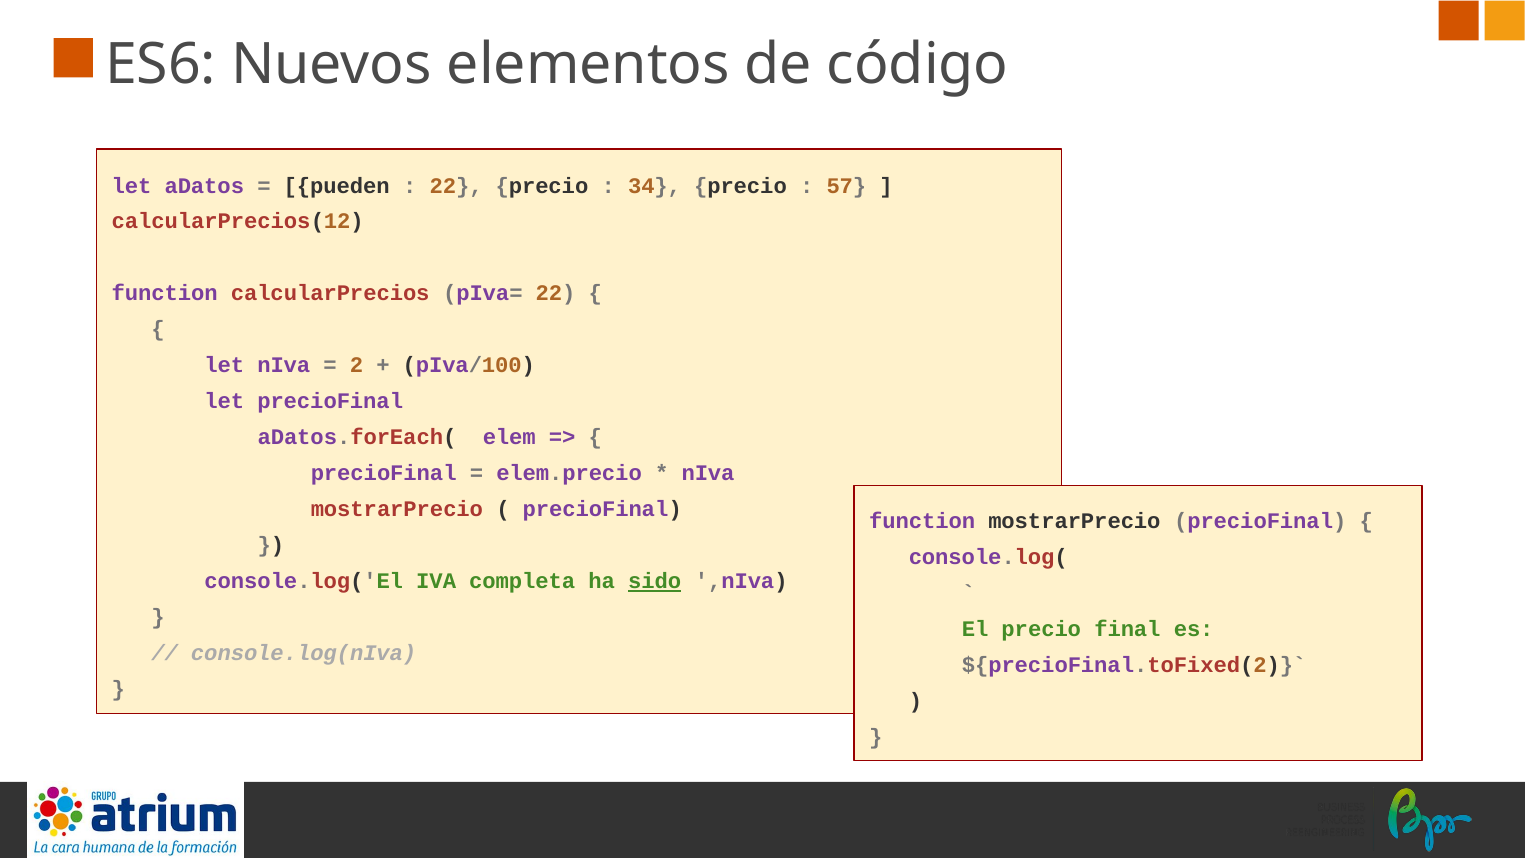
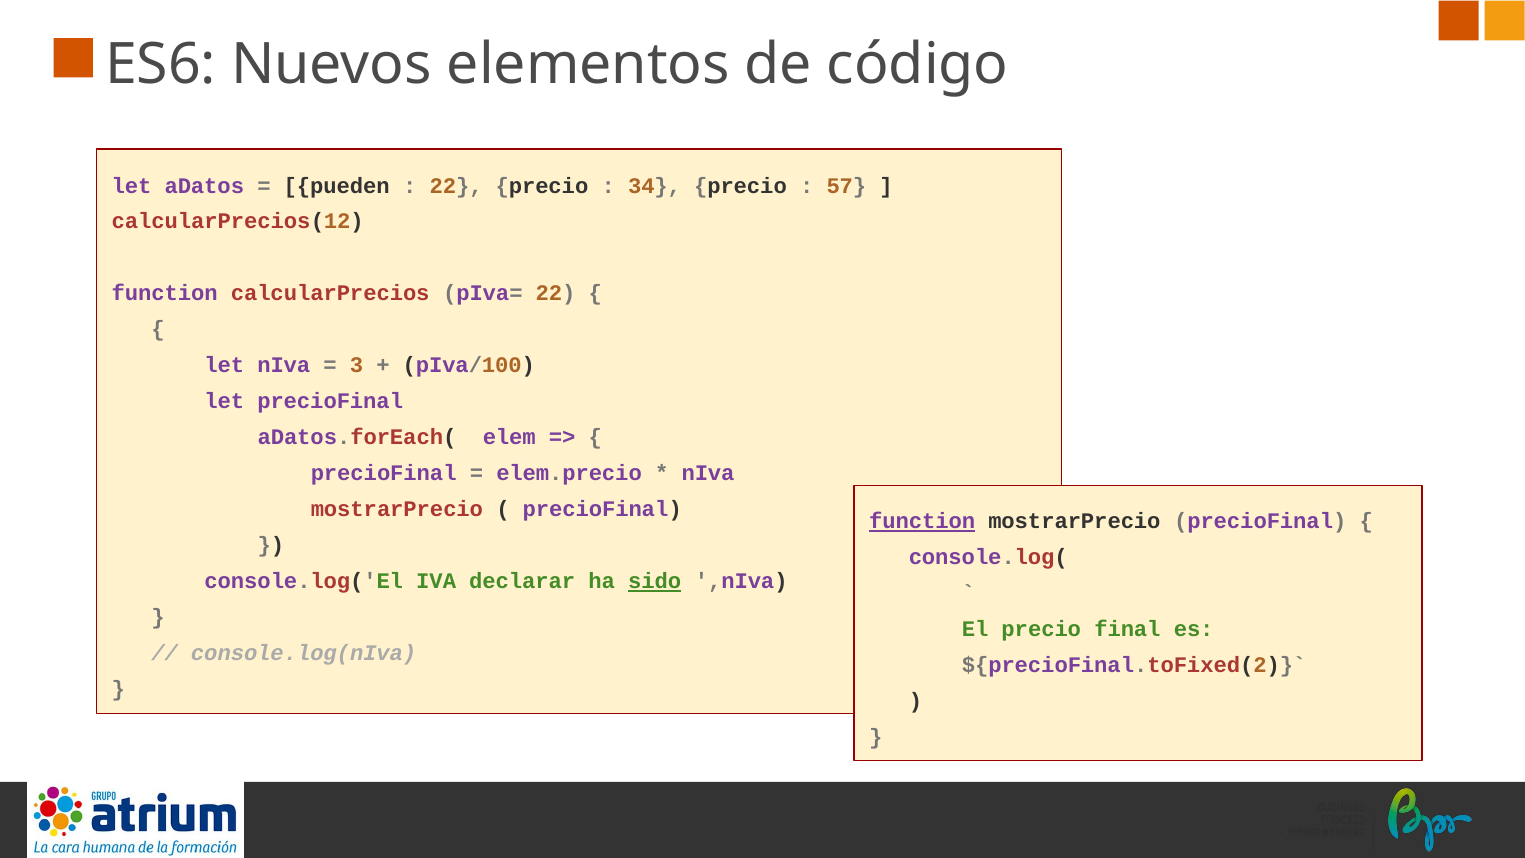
2: 2 -> 3
function at (922, 521) underline: none -> present
completa: completa -> declarar
